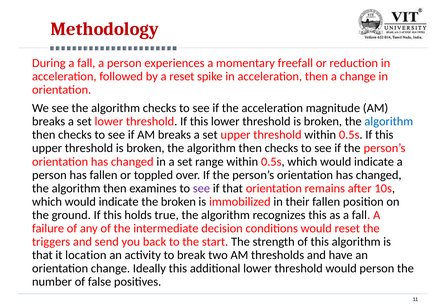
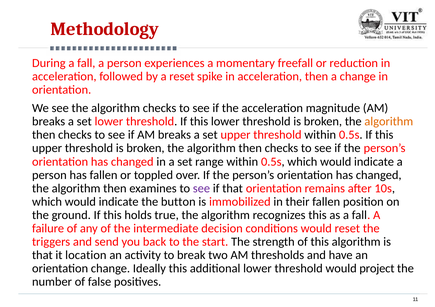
algorithm at (389, 122) colour: blue -> orange
the broken: broken -> button
would person: person -> project
